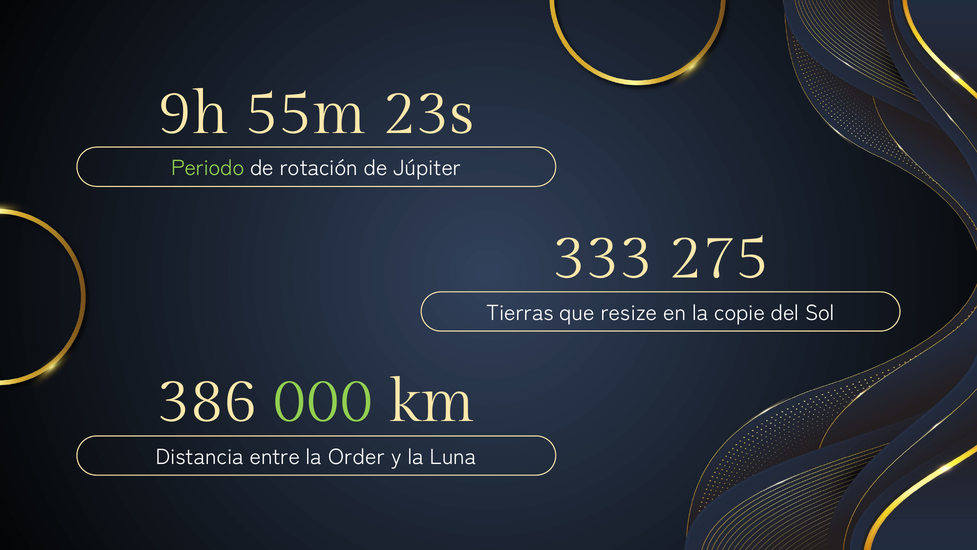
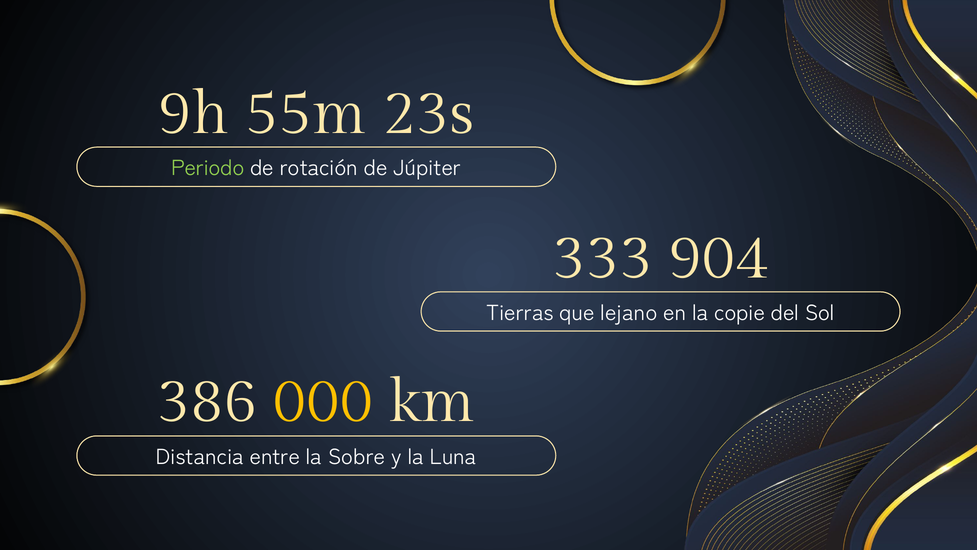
275: 275 -> 904
resize: resize -> lejano
000 colour: light green -> yellow
Order: Order -> Sobre
